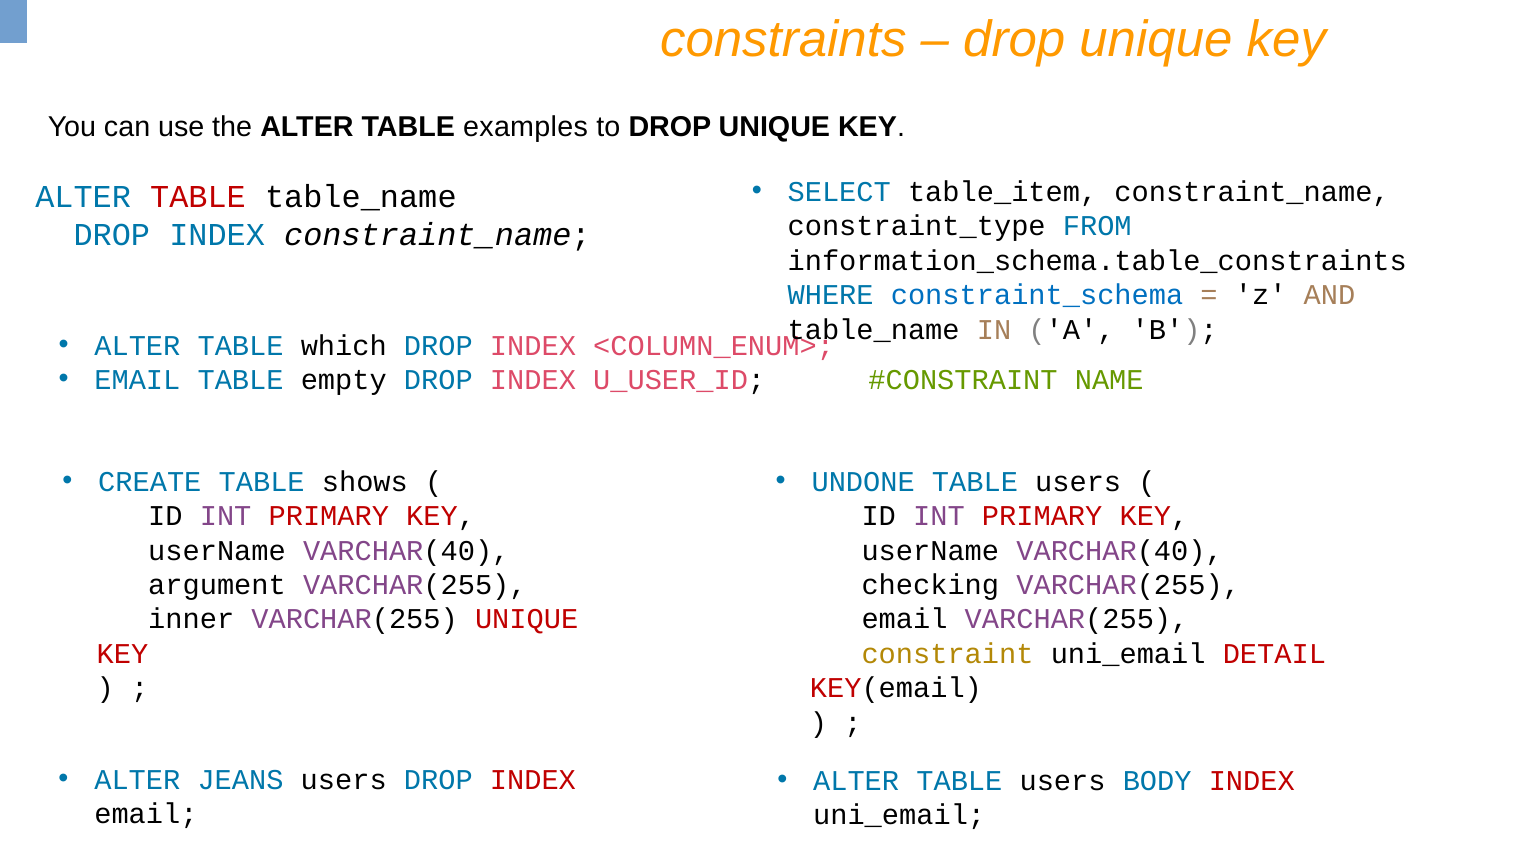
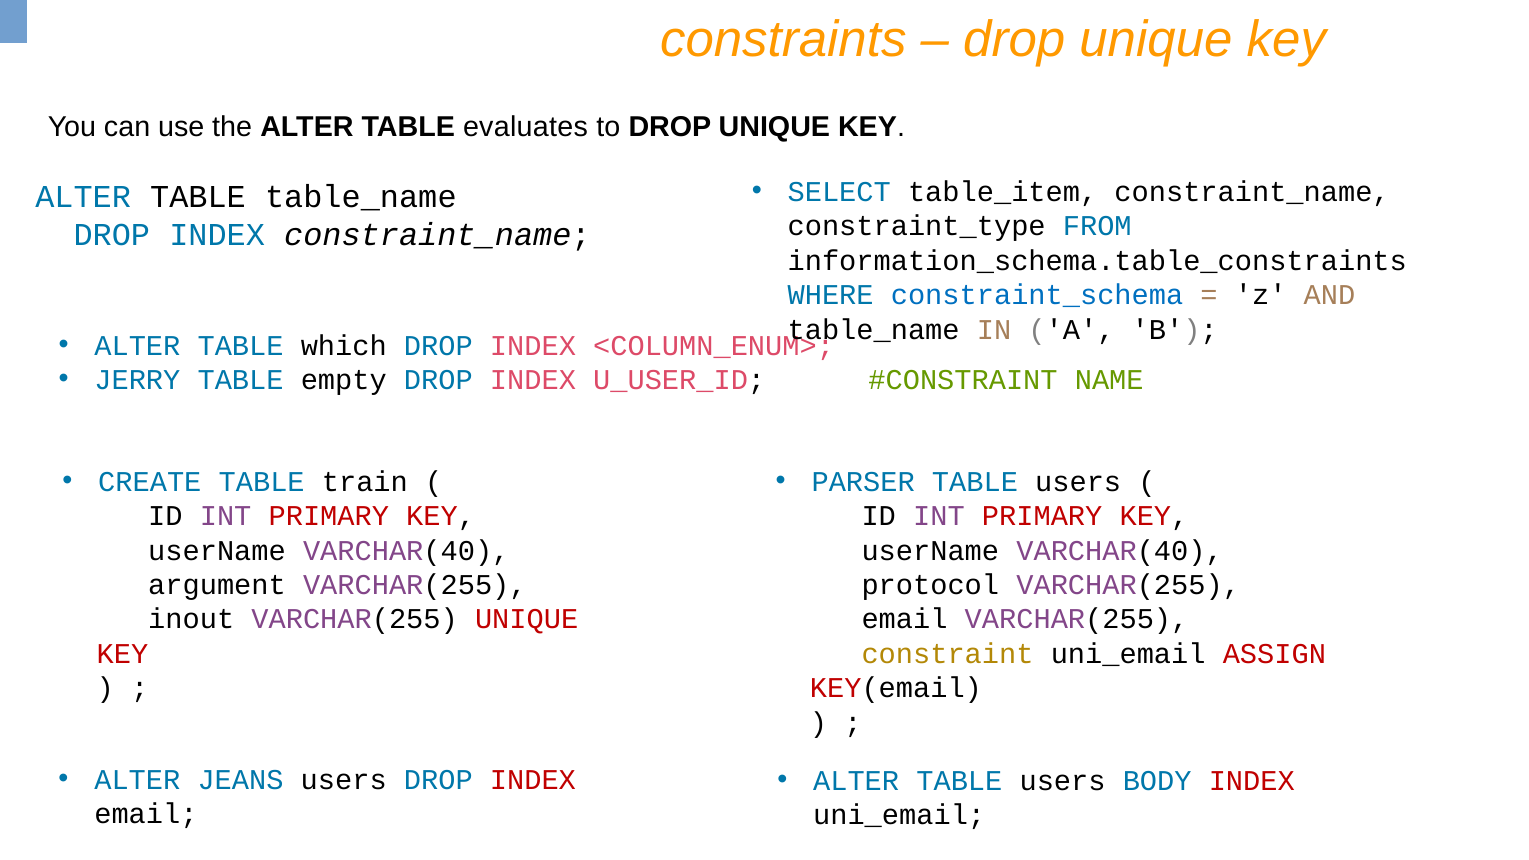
examples: examples -> evaluates
TABLE at (198, 197) colour: red -> black
EMAIL at (137, 380): EMAIL -> JERRY
shows: shows -> train
UNDONE: UNDONE -> PARSER
checking: checking -> protocol
inner: inner -> inout
DETAIL: DETAIL -> ASSIGN
